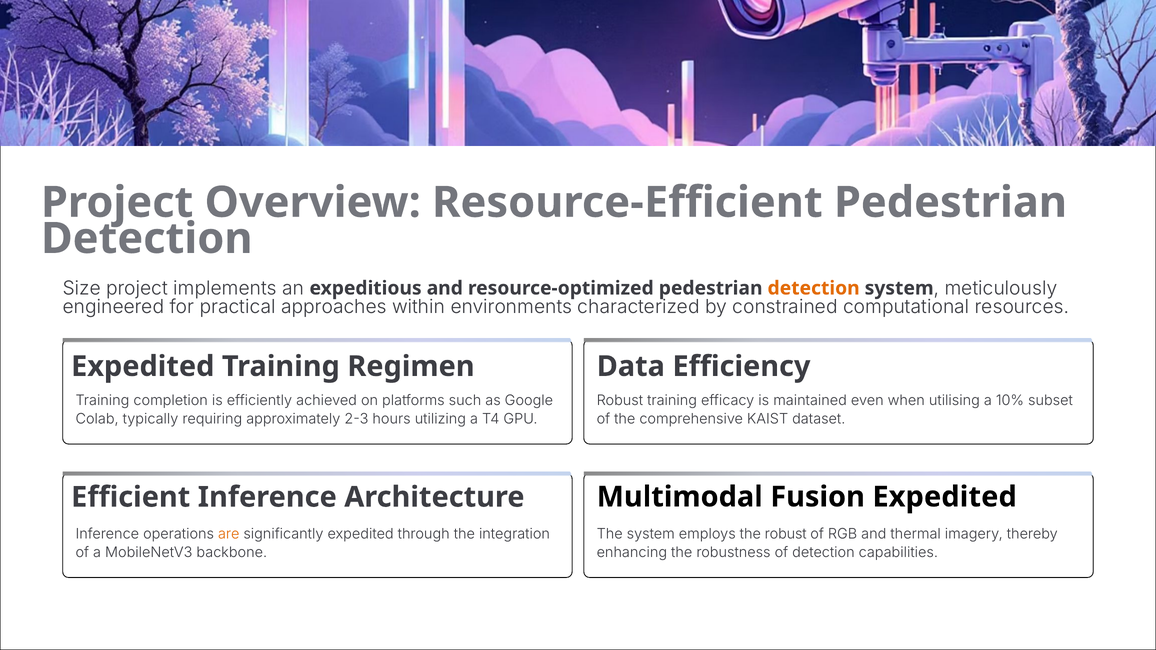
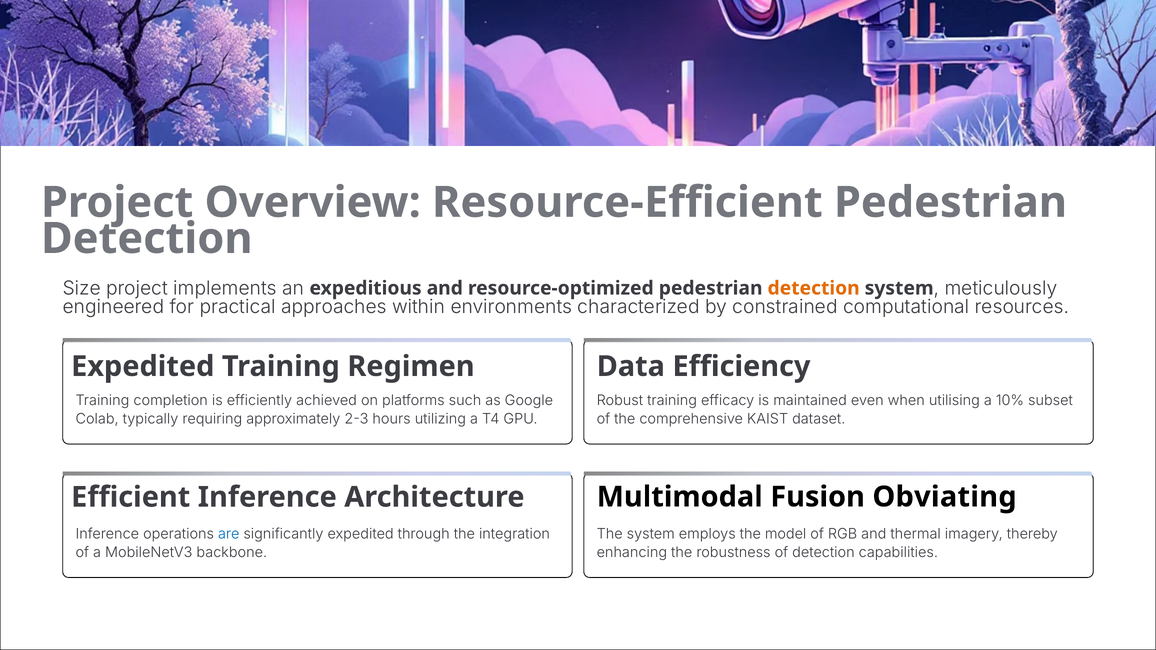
Fusion Expedited: Expedited -> Obviating
are colour: orange -> blue
the robust: robust -> model
